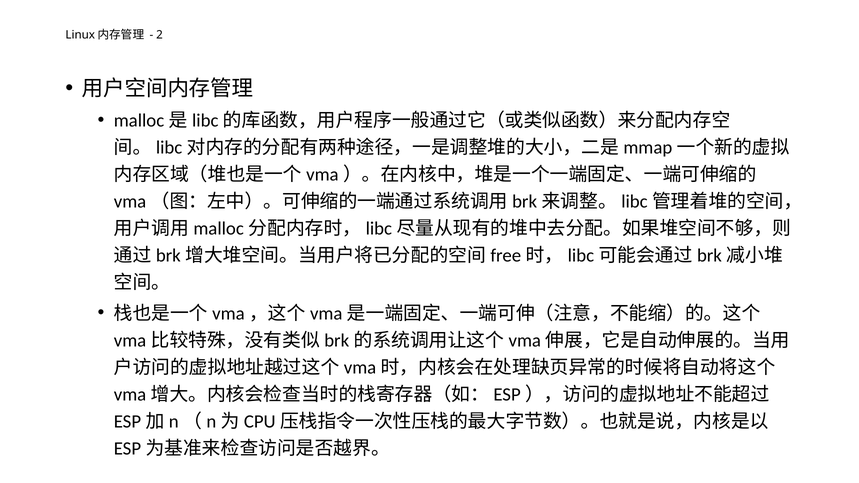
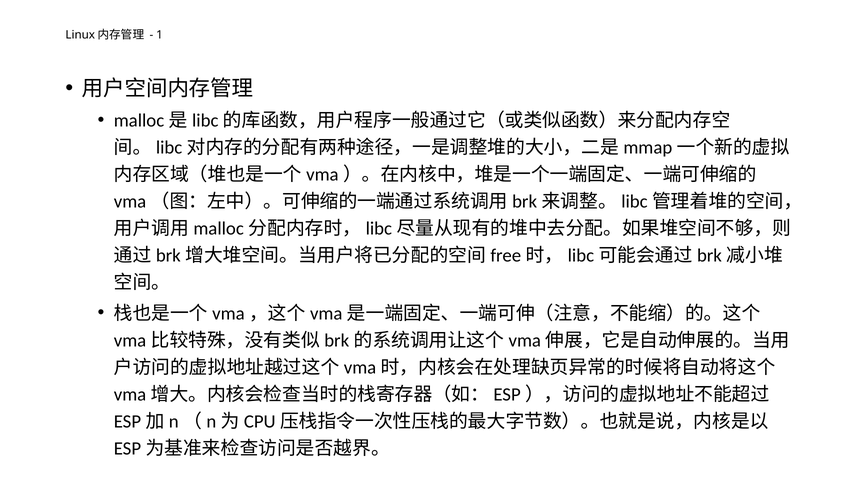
2: 2 -> 1
